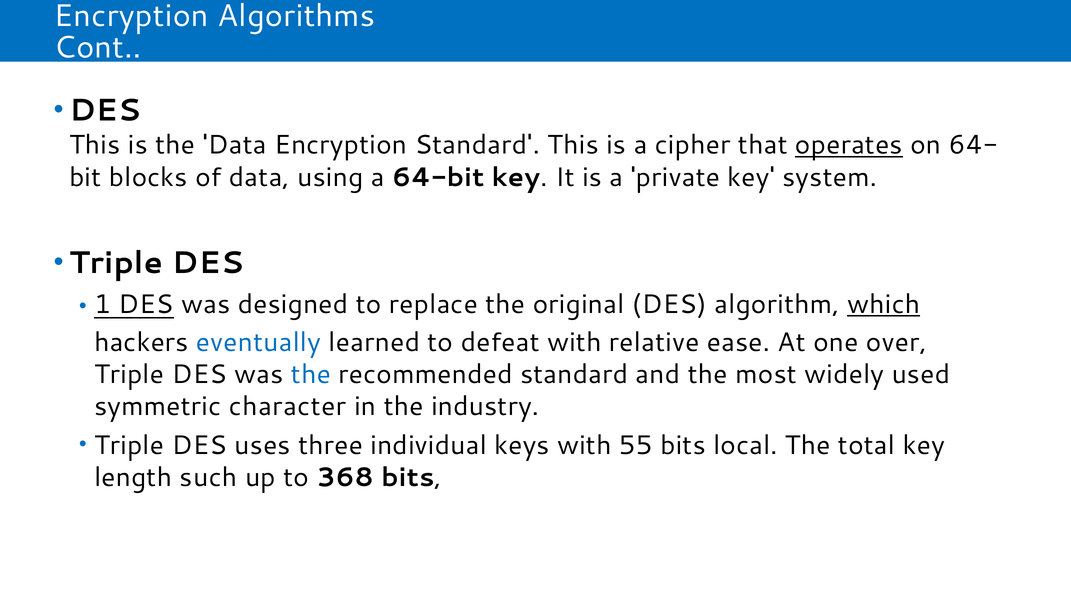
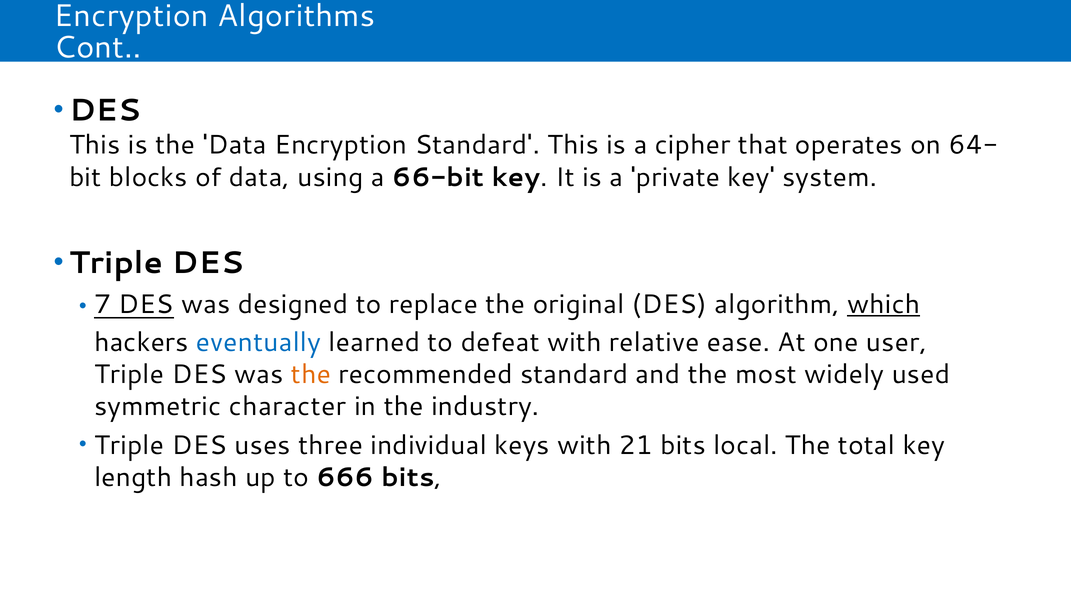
operates underline: present -> none
64-bit: 64-bit -> 66-bit
1: 1 -> 7
over: over -> user
the at (311, 375) colour: blue -> orange
55: 55 -> 21
such: such -> hash
368: 368 -> 666
